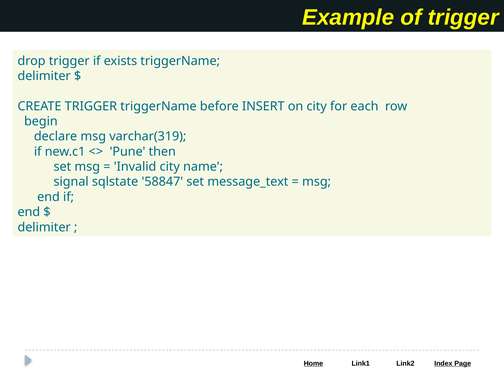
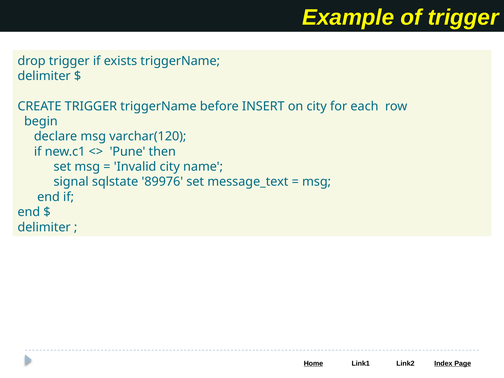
varchar(319: varchar(319 -> varchar(120
58847: 58847 -> 89976
